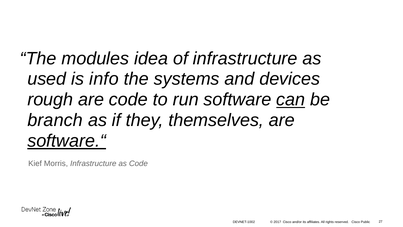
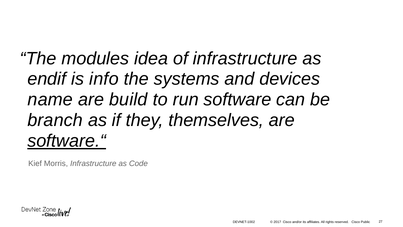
used: used -> endif
rough: rough -> name
are code: code -> build
can underline: present -> none
